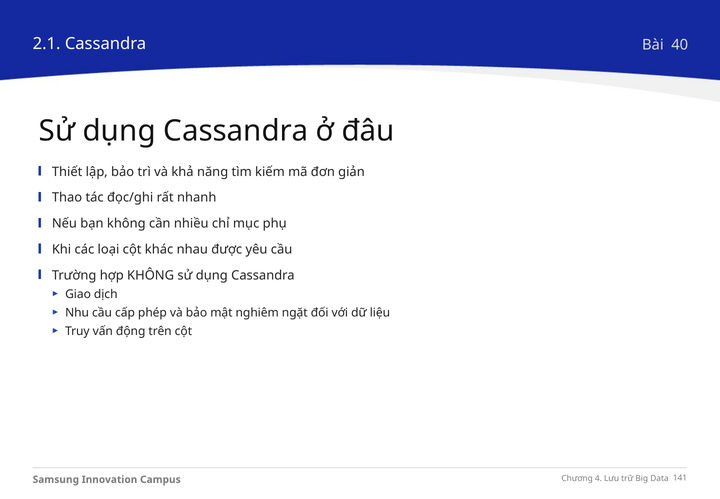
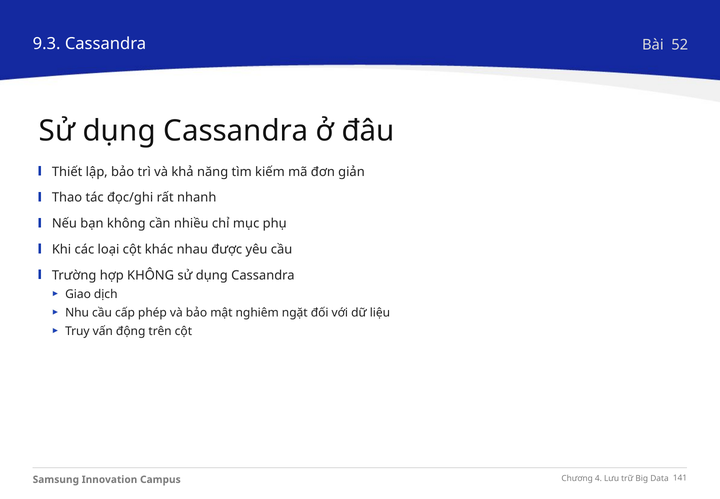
2.1: 2.1 -> 9.3
40: 40 -> 52
